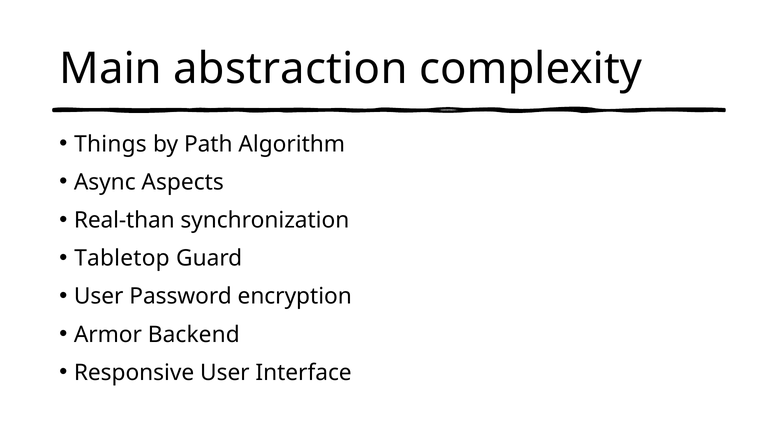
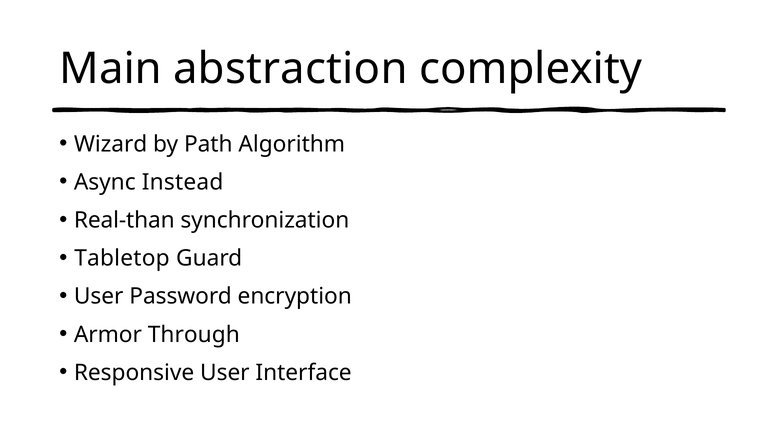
Things: Things -> Wizard
Aspects: Aspects -> Instead
Backend: Backend -> Through
